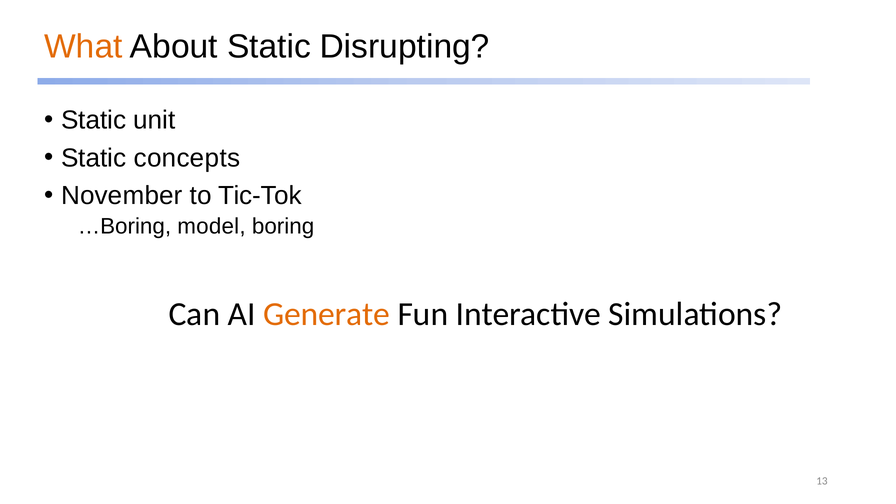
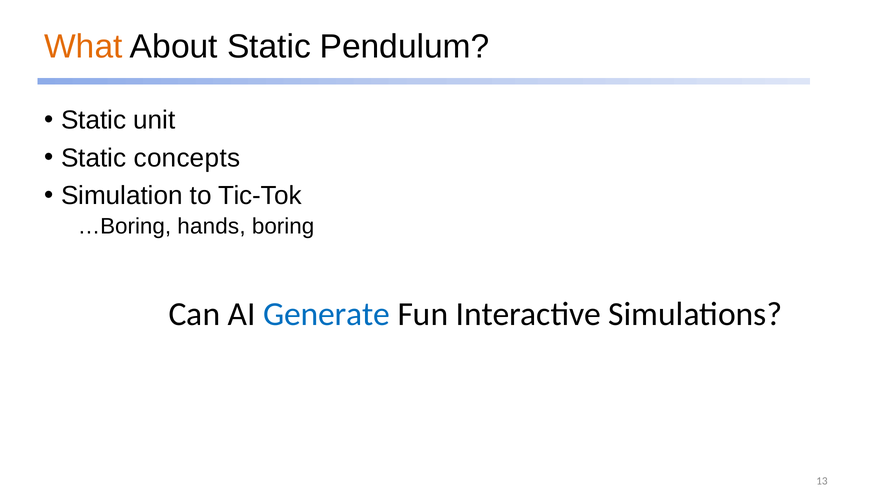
Disrupting: Disrupting -> Pendulum
November: November -> Simulation
model: model -> hands
Generate colour: orange -> blue
